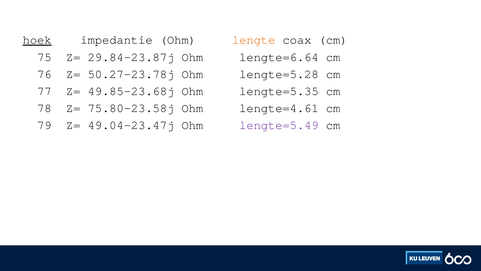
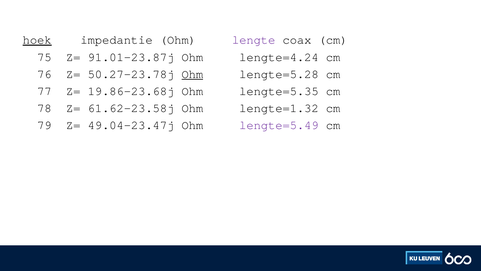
lengte colour: orange -> purple
29.84-23.87j: 29.84-23.87j -> 91.01-23.87j
lengte=6.64: lengte=6.64 -> lengte=4.24
Ohm at (192, 74) underline: none -> present
49.85-23.68j: 49.85-23.68j -> 19.86-23.68j
75.80-23.58j: 75.80-23.58j -> 61.62-23.58j
lengte=4.61: lengte=4.61 -> lengte=1.32
